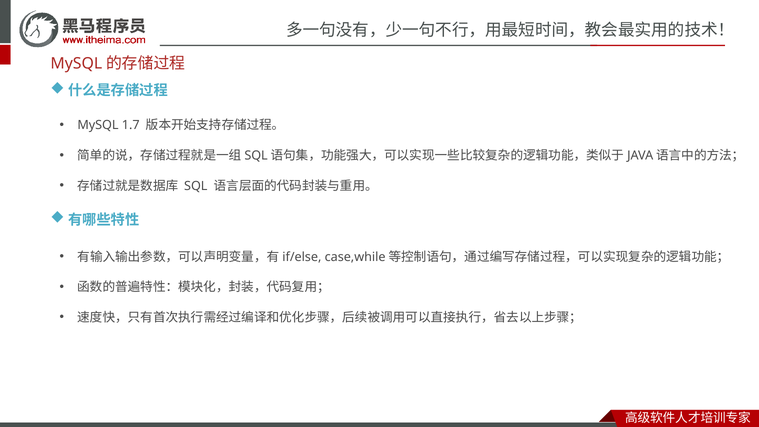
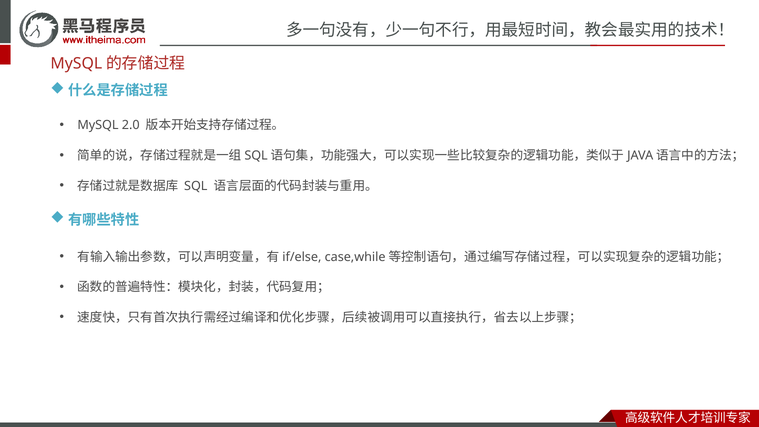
1.7: 1.7 -> 2.0
